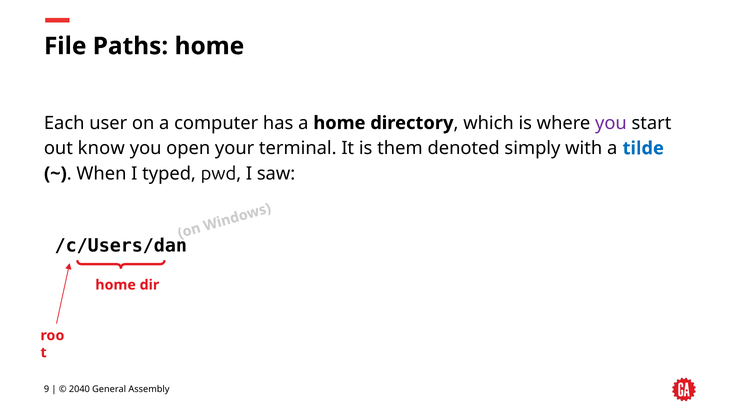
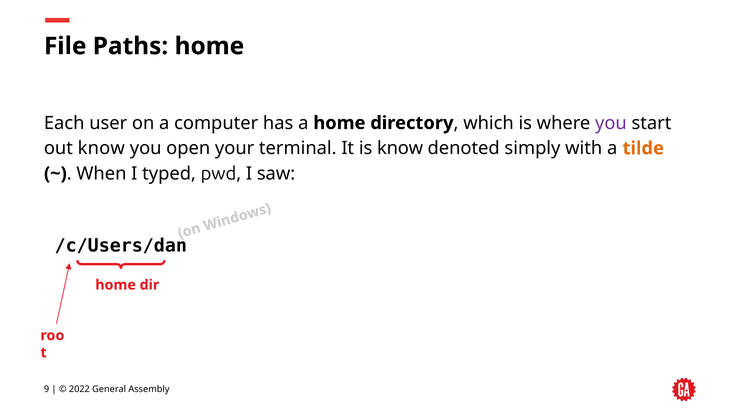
is them: them -> know
tilde colour: blue -> orange
2040: 2040 -> 2022
